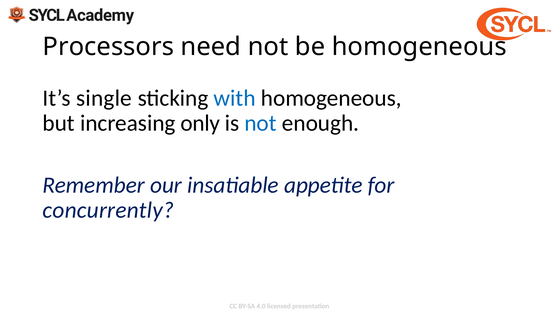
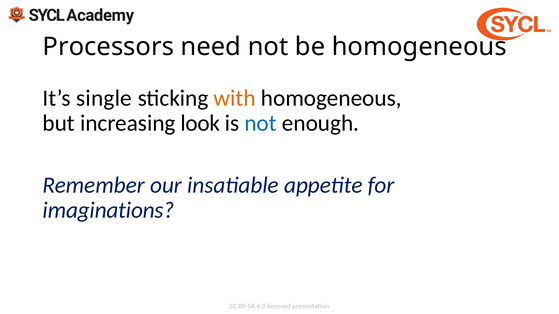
with colour: blue -> orange
only: only -> look
concurrently: concurrently -> imaginations
